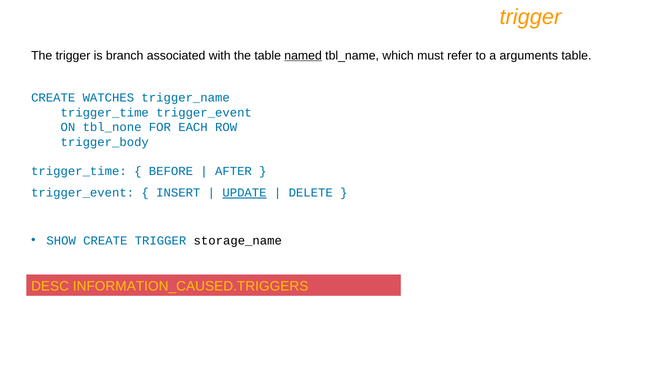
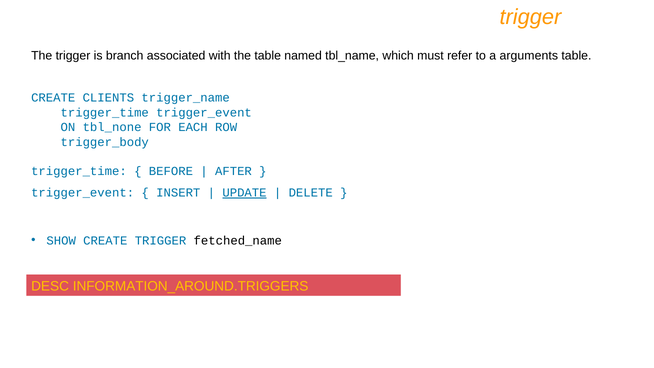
named underline: present -> none
WATCHES: WATCHES -> CLIENTS
storage_name: storage_name -> fetched_name
INFORMATION_CAUSED.TRIGGERS: INFORMATION_CAUSED.TRIGGERS -> INFORMATION_AROUND.TRIGGERS
